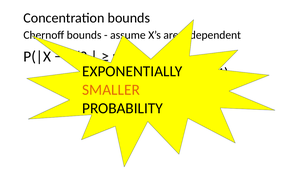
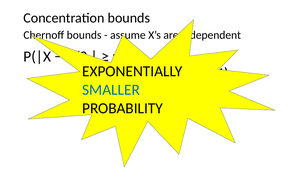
SMALLER colour: orange -> blue
